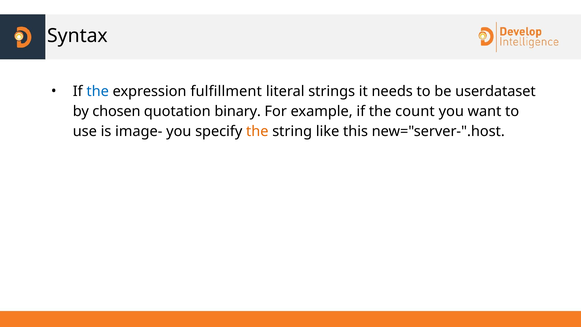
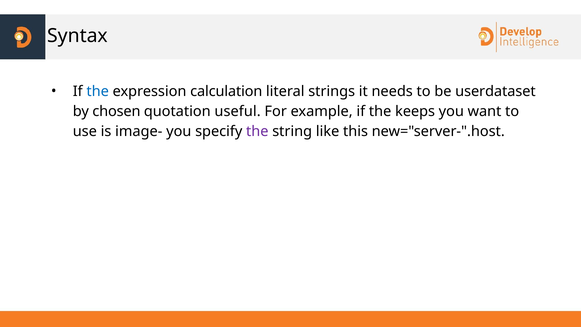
fulfillment: fulfillment -> calculation
binary: binary -> useful
count: count -> keeps
the at (257, 131) colour: orange -> purple
